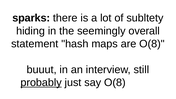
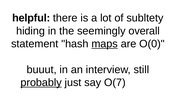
sparks: sparks -> helpful
maps underline: none -> present
are O(8: O(8 -> O(0
say O(8: O(8 -> O(7
